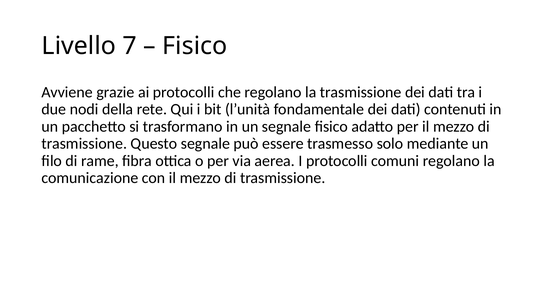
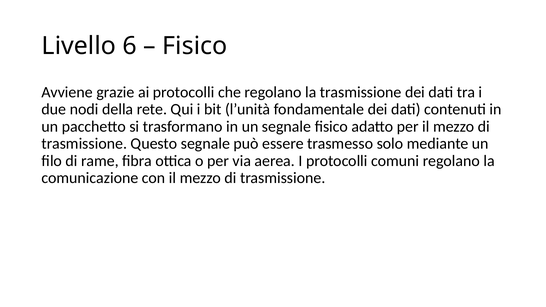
7: 7 -> 6
